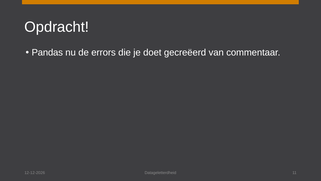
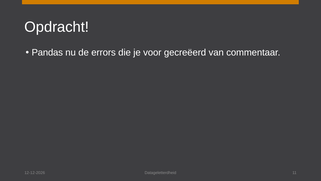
doet: doet -> voor
